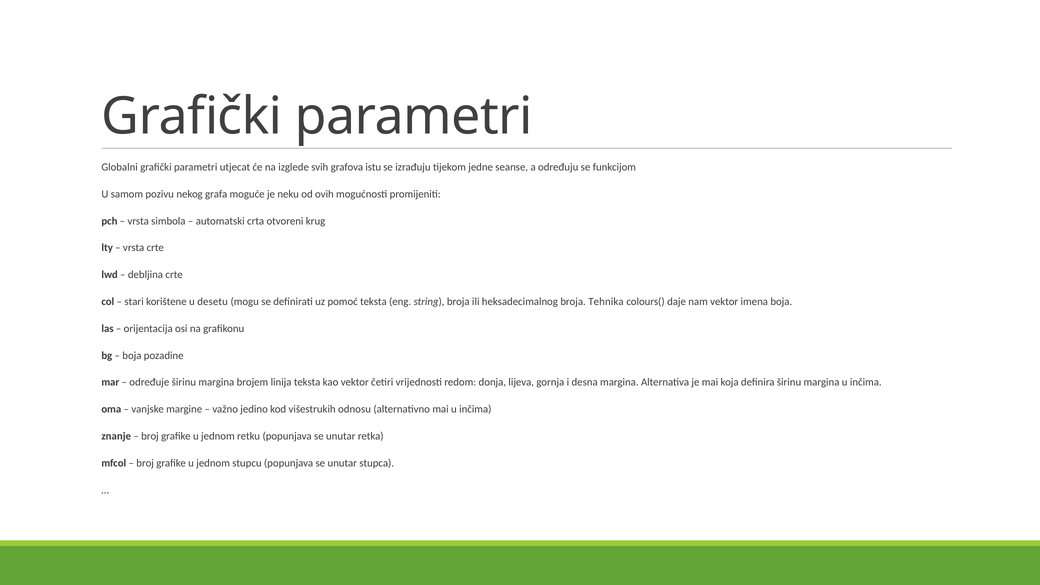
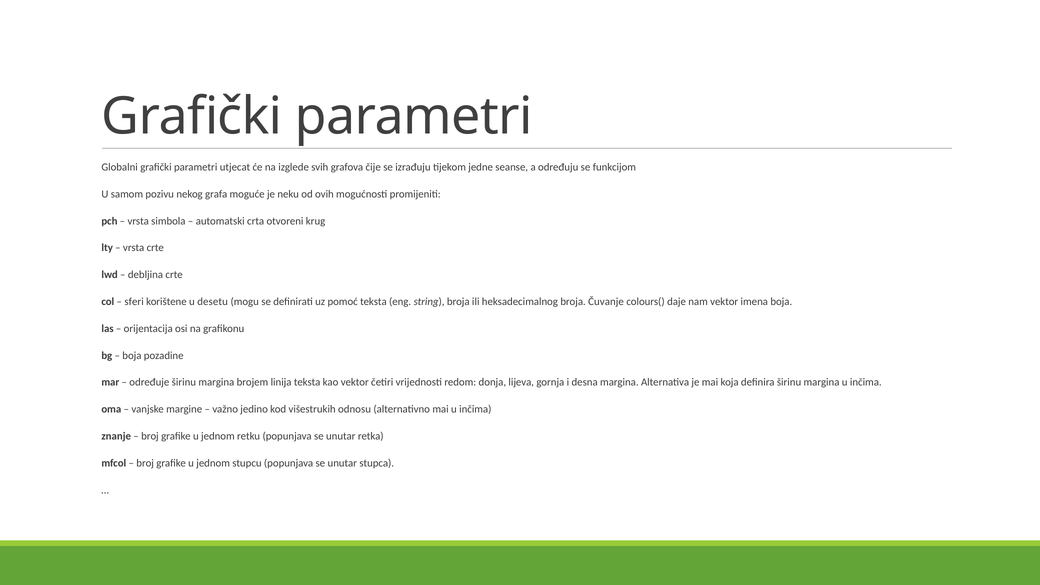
istu: istu -> čije
stari: stari -> sferi
Tehnika: Tehnika -> Čuvanje
